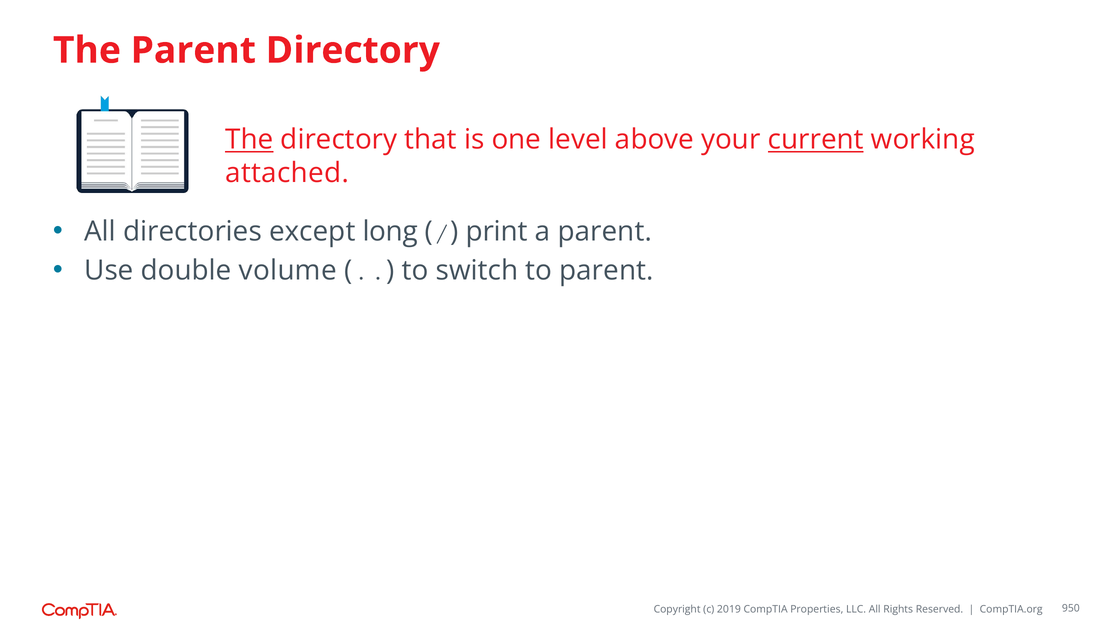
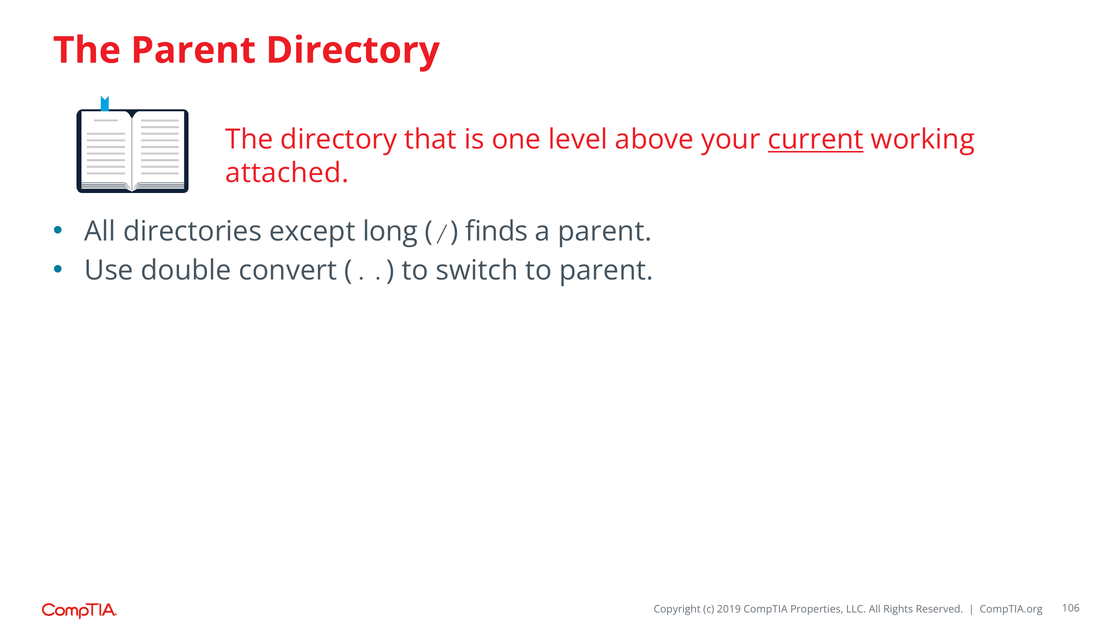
The at (249, 140) underline: present -> none
print: print -> finds
volume: volume -> convert
950: 950 -> 106
